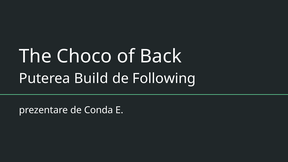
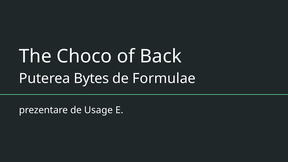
Build: Build -> Bytes
Following: Following -> Formulae
Conda: Conda -> Usage
